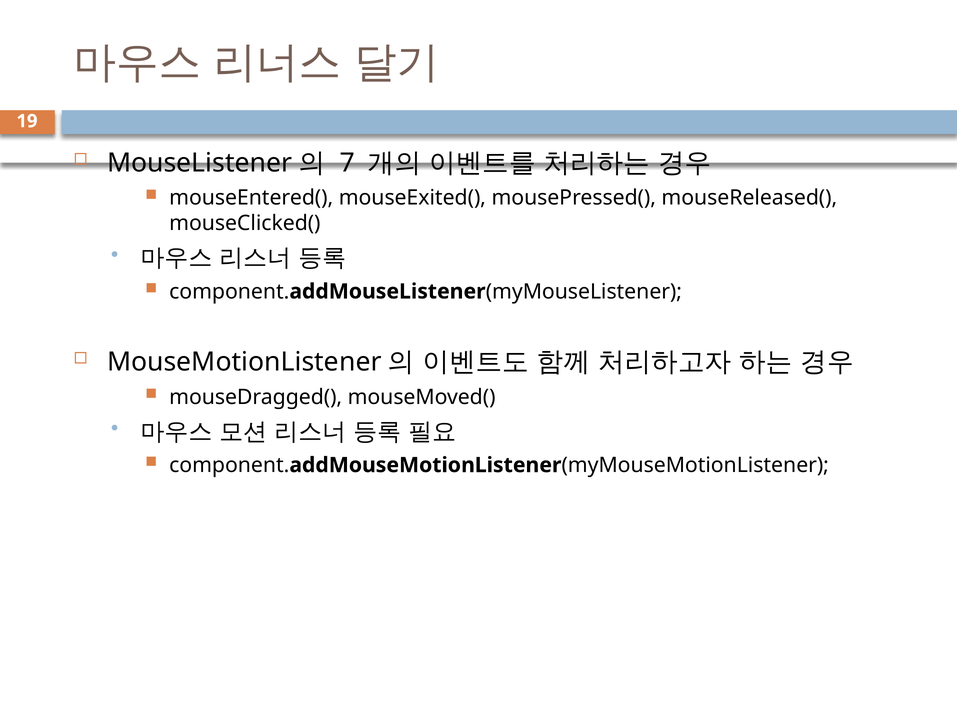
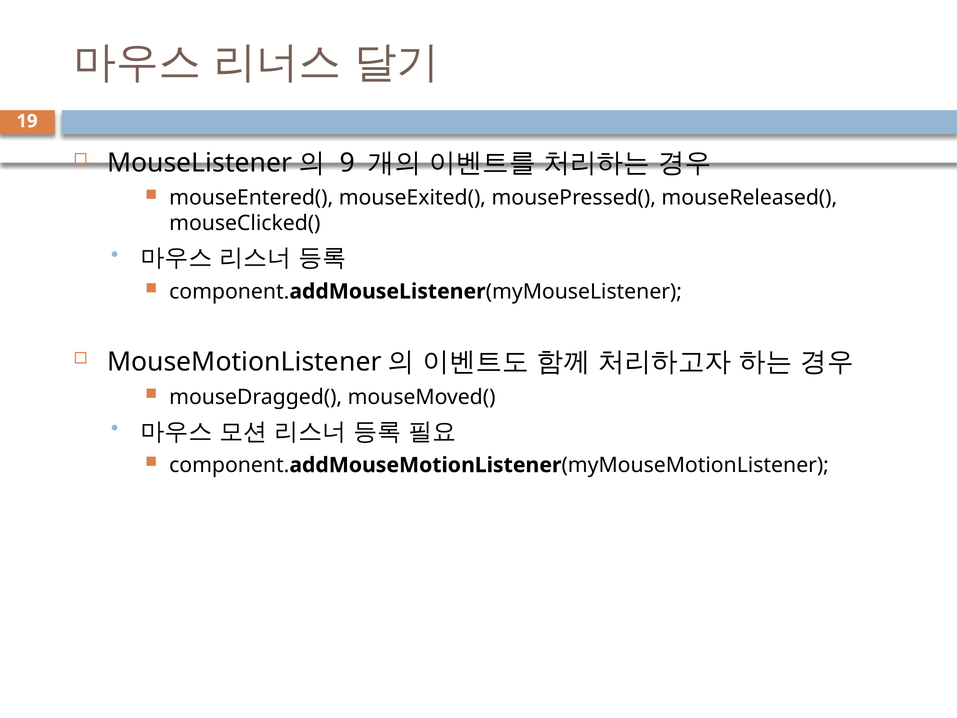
7: 7 -> 9
